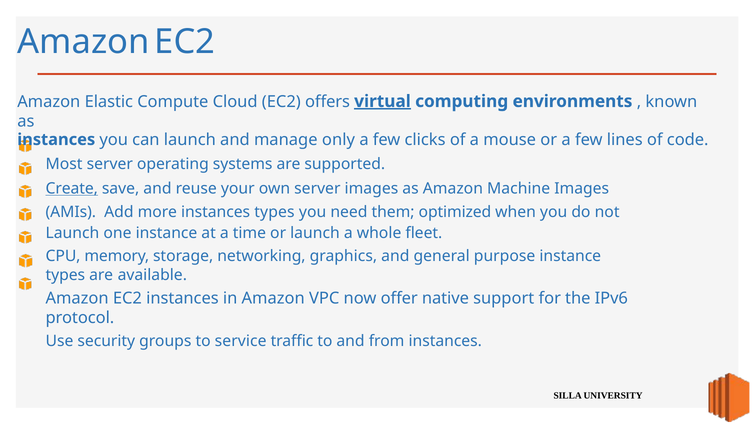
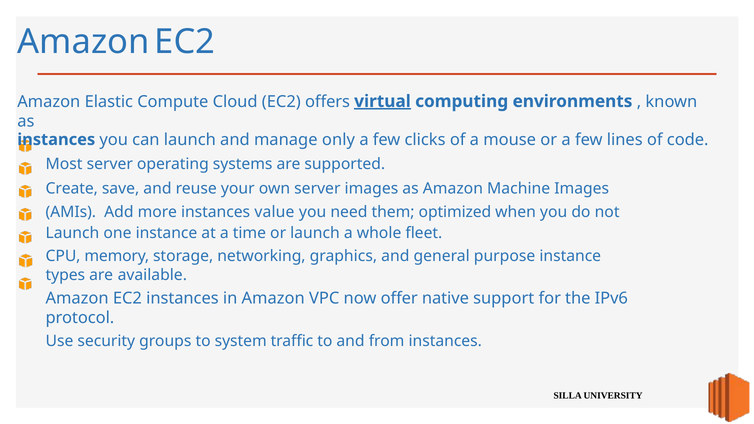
Create underline: present -> none
instances types: types -> value
service: service -> system
